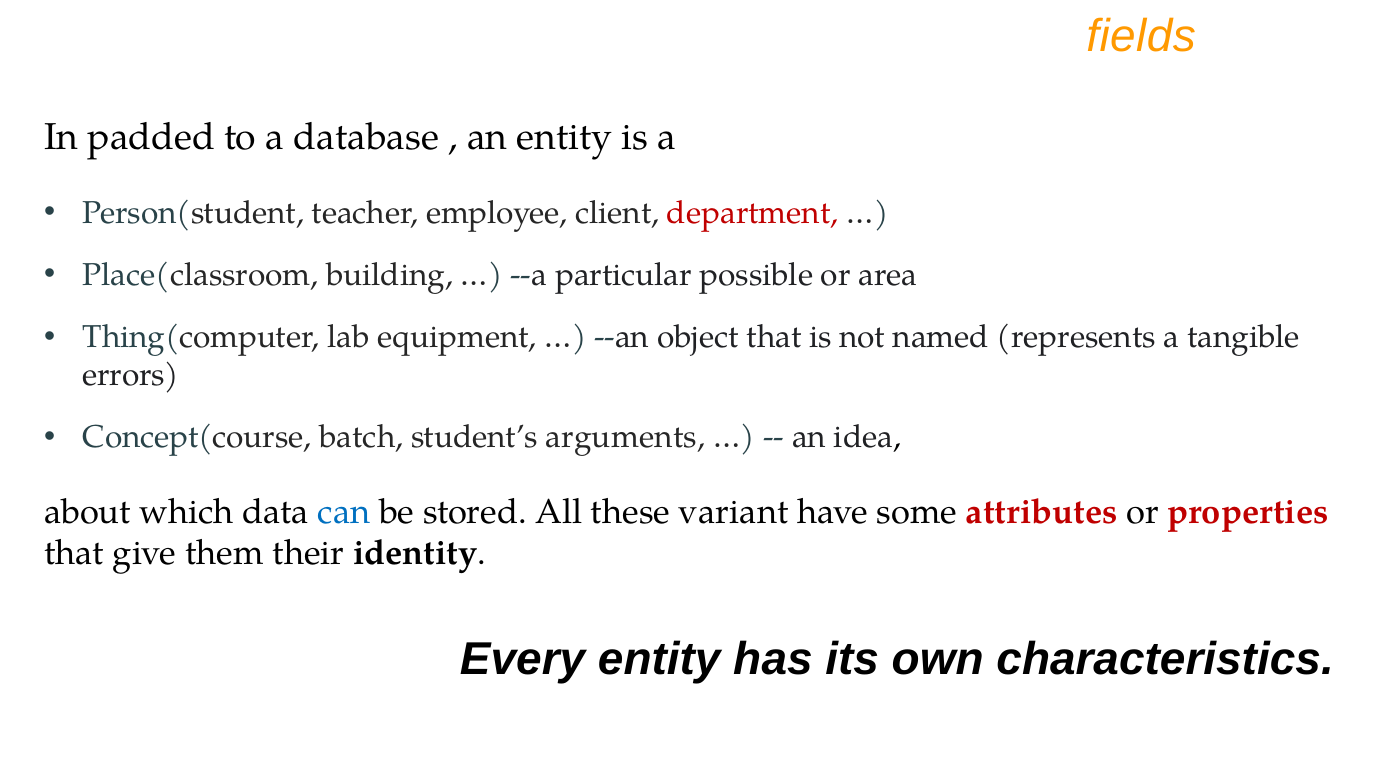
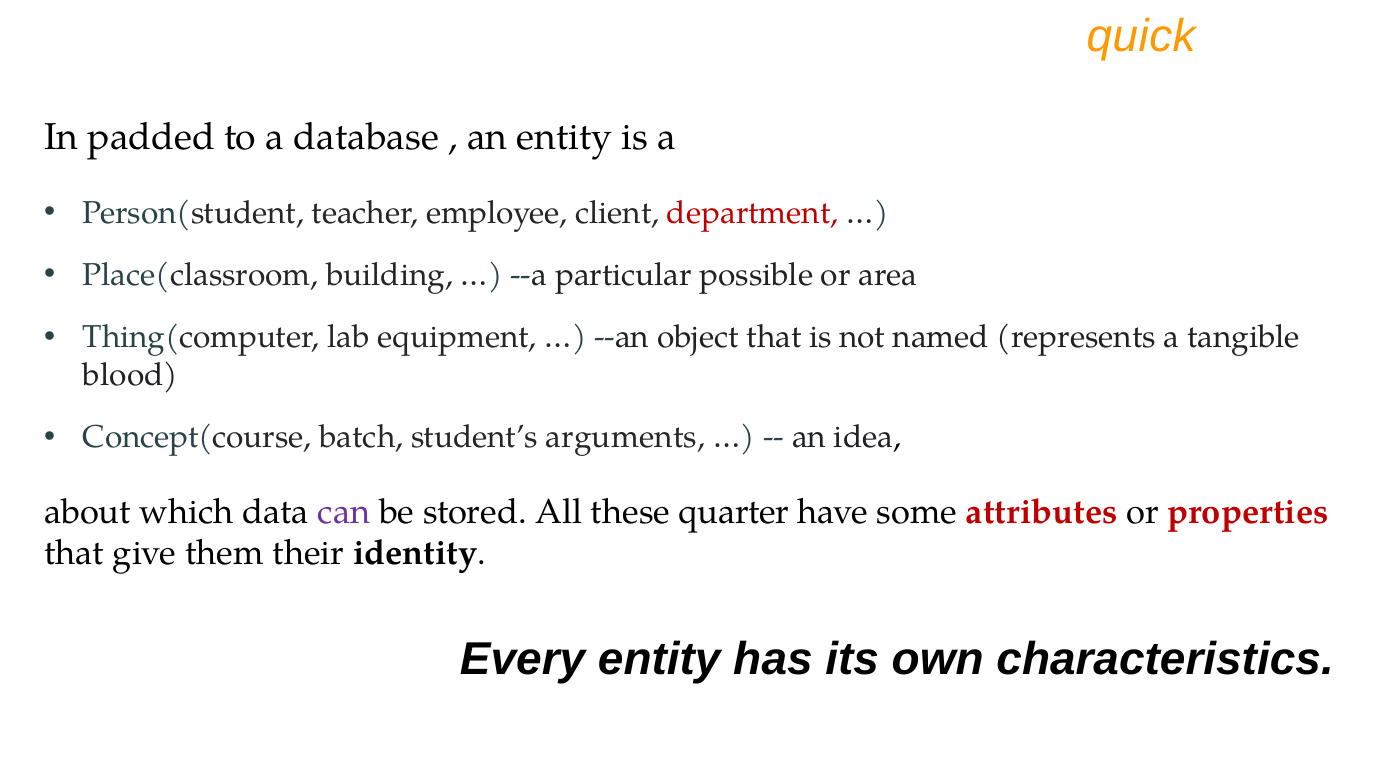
fields: fields -> quick
errors: errors -> blood
can colour: blue -> purple
variant: variant -> quarter
